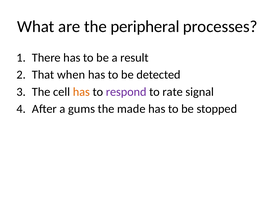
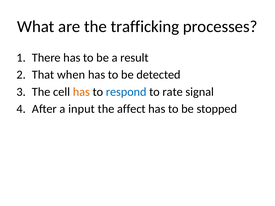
peripheral: peripheral -> trafficking
respond colour: purple -> blue
gums: gums -> input
made: made -> affect
